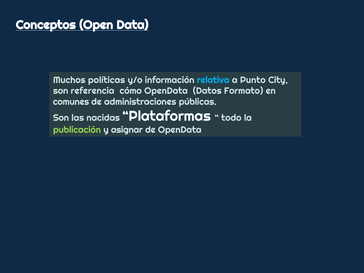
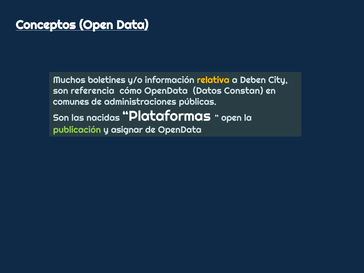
políticas: políticas -> boletines
relativa colour: light blue -> yellow
Punto: Punto -> Deben
Formato: Formato -> Constan
todo at (231, 118): todo -> open
